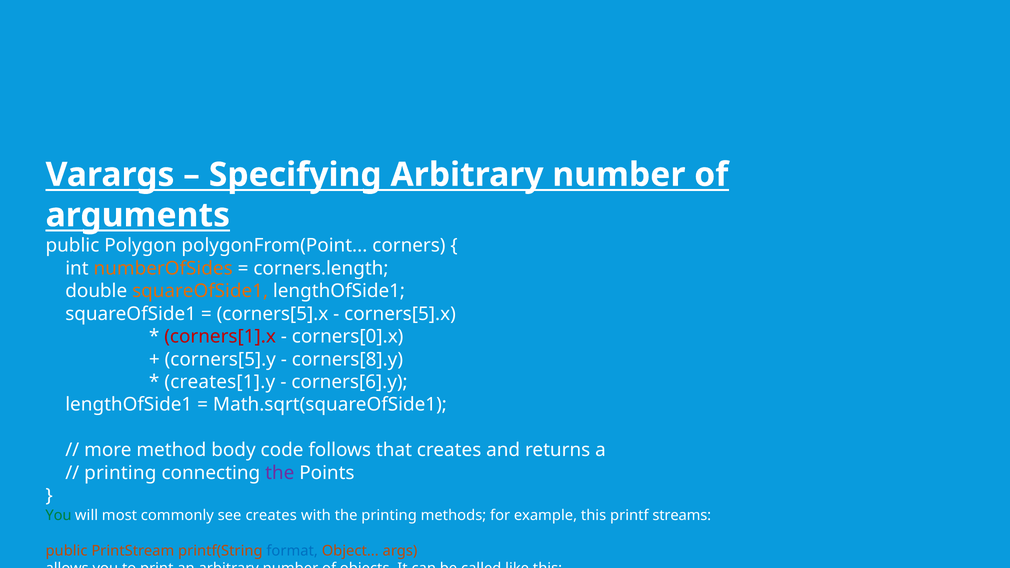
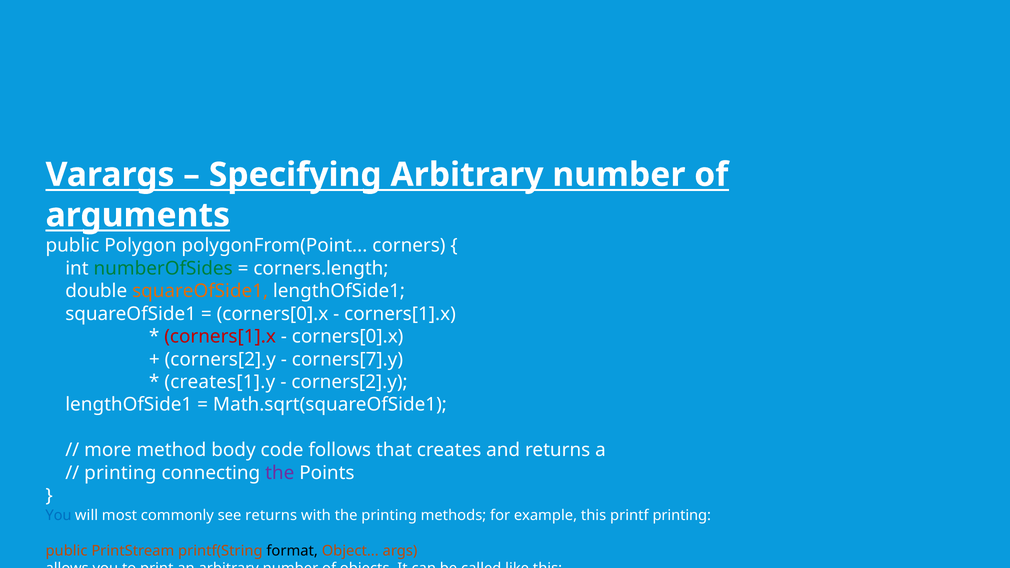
numberOfSides colour: orange -> green
corners[5].x at (273, 314): corners[5].x -> corners[0].x
corners[5].x at (400, 314): corners[5].x -> corners[1].x
corners[5].y at (220, 359): corners[5].y -> corners[2].y
corners[8].y: corners[8].y -> corners[7].y
corners[6].y at (350, 382): corners[6].y -> corners[2].y
You at (58, 516) colour: green -> blue
see creates: creates -> returns
printf streams: streams -> printing
format colour: blue -> black
